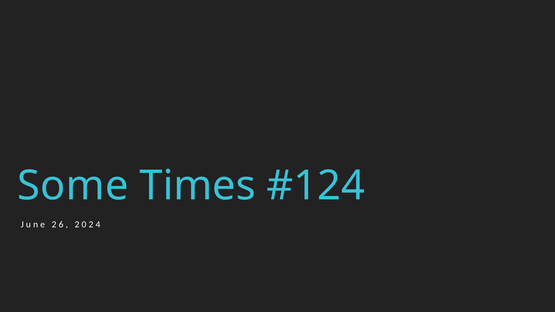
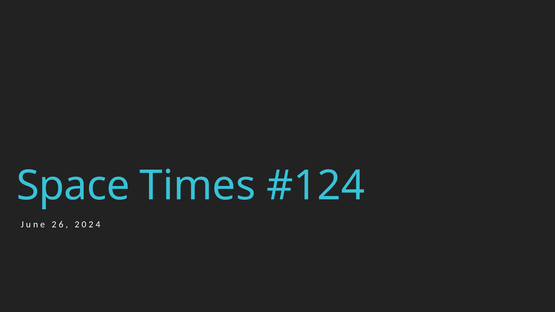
Some: Some -> Space
